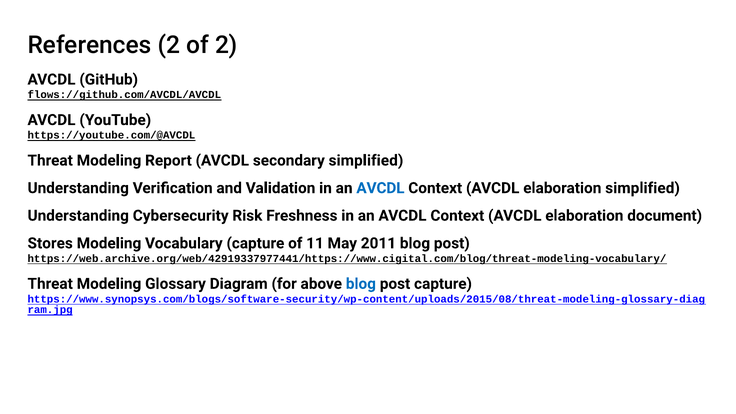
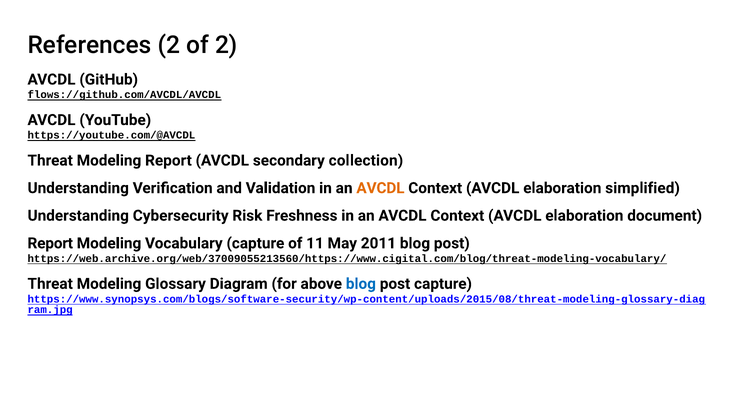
secondary simplified: simplified -> collection
AVCDL at (380, 188) colour: blue -> orange
Stores at (50, 243): Stores -> Report
https://web.archive.org/web/42919337977441/https://www.cigital.com/blog/threat-modeling-vocabulary/: https://web.archive.org/web/42919337977441/https://www.cigital.com/blog/threat-modeling-vocabulary/ -> https://web.archive.org/web/37009055213560/https://www.cigital.com/blog/threat-modeling-vocabulary/
